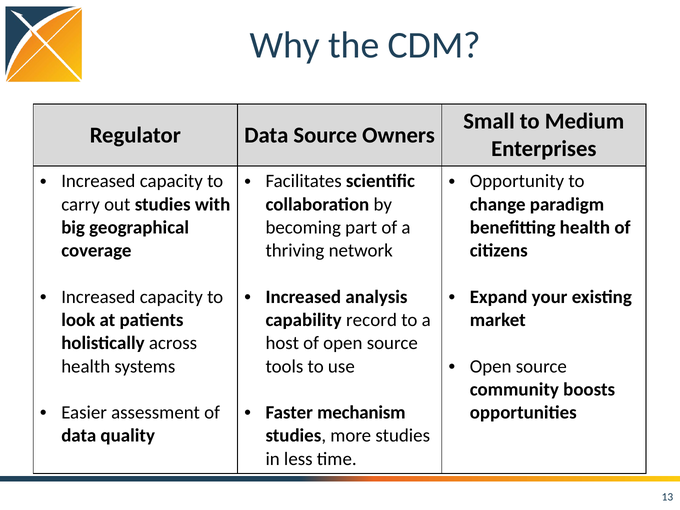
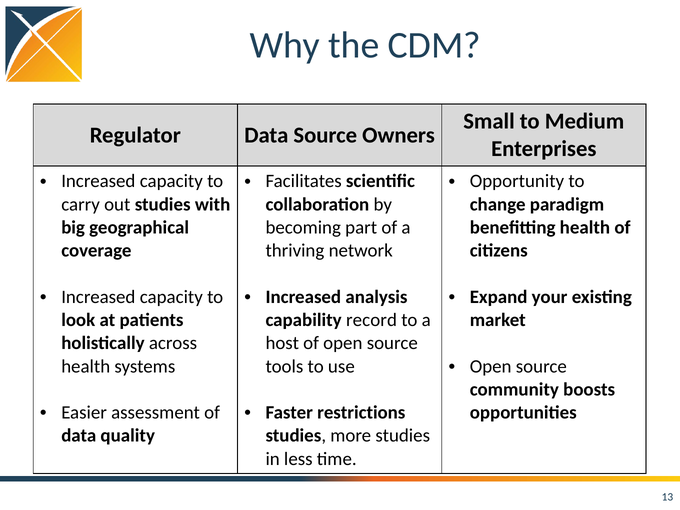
mechanism: mechanism -> restrictions
